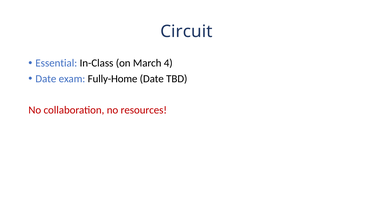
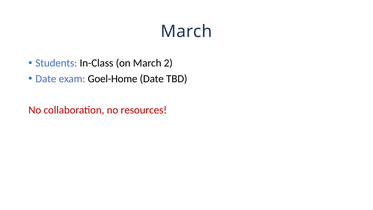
Circuit at (186, 31): Circuit -> March
Essential: Essential -> Students
4: 4 -> 2
Fully-Home: Fully-Home -> Goel-Home
